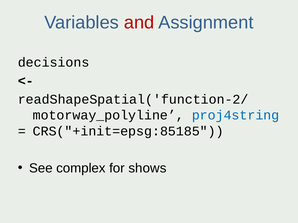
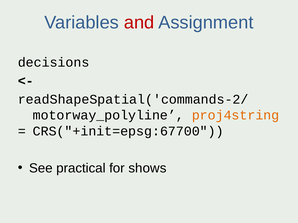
readShapeSpatial('function-2/: readShapeSpatial('function-2/ -> readShapeSpatial('commands-2/
proj4string colour: blue -> orange
CRS("+init=epsg:85185: CRS("+init=epsg:85185 -> CRS("+init=epsg:67700
complex: complex -> practical
